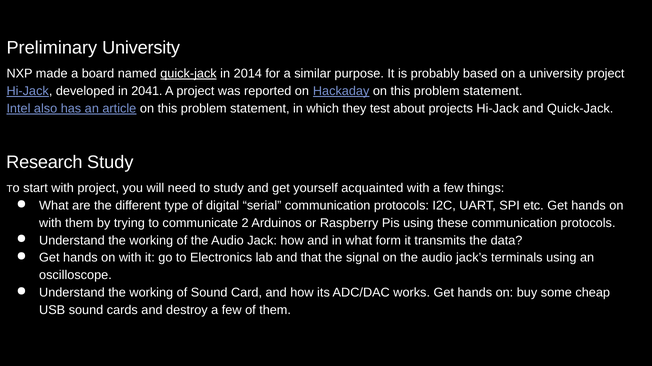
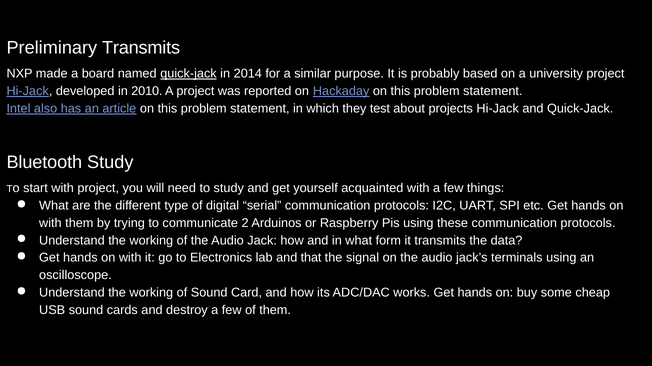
Preliminary University: University -> Transmits
2041: 2041 -> 2010
Research: Research -> Bluetooth
